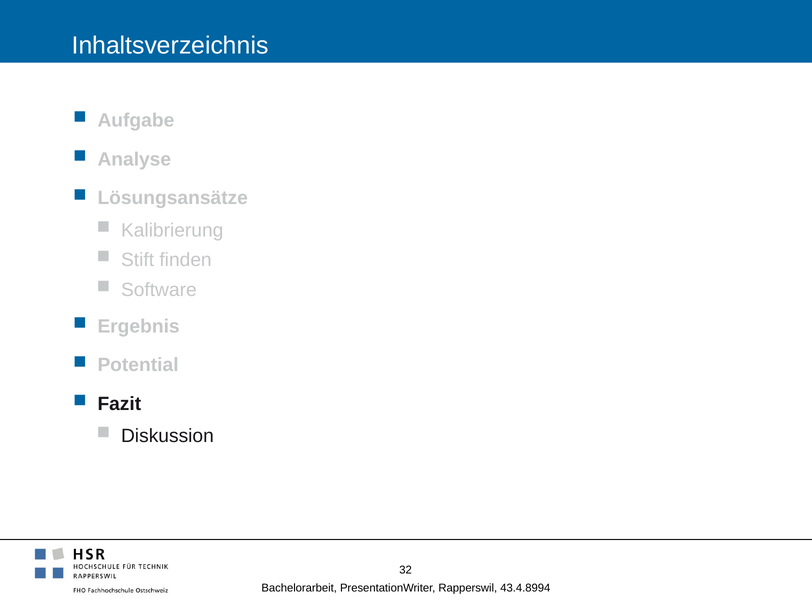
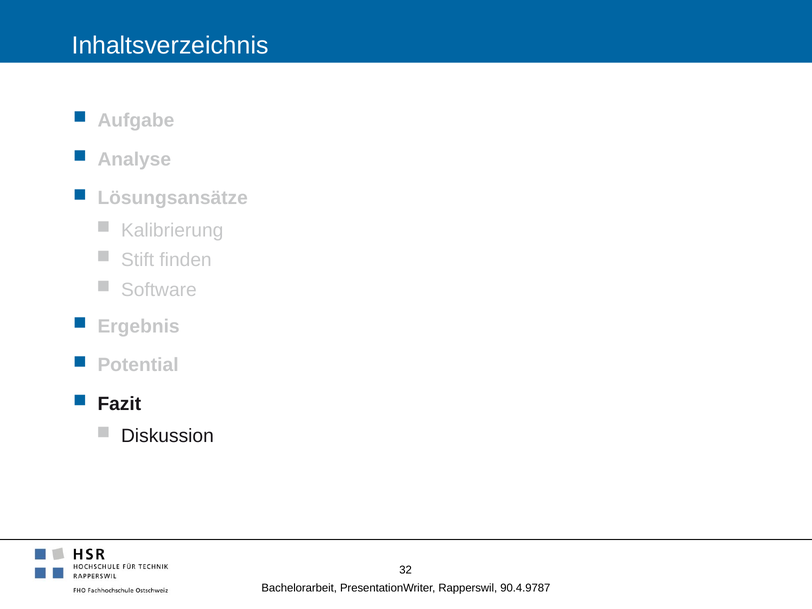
43.4.8994: 43.4.8994 -> 90.4.9787
